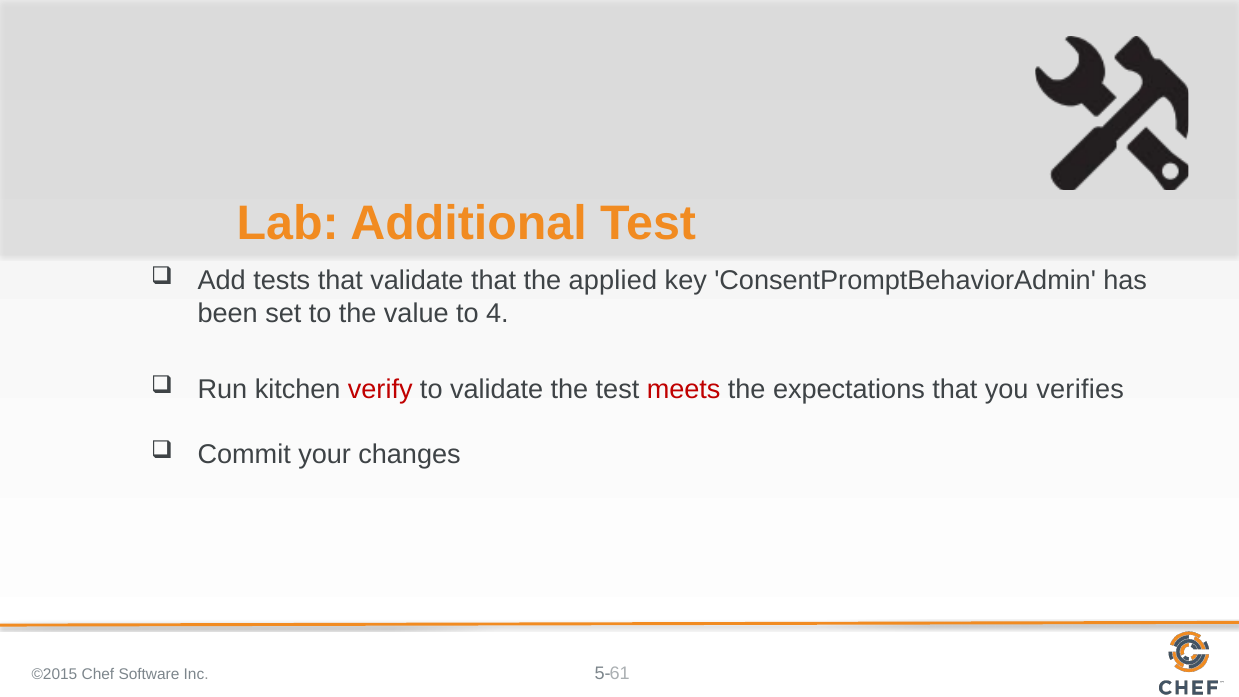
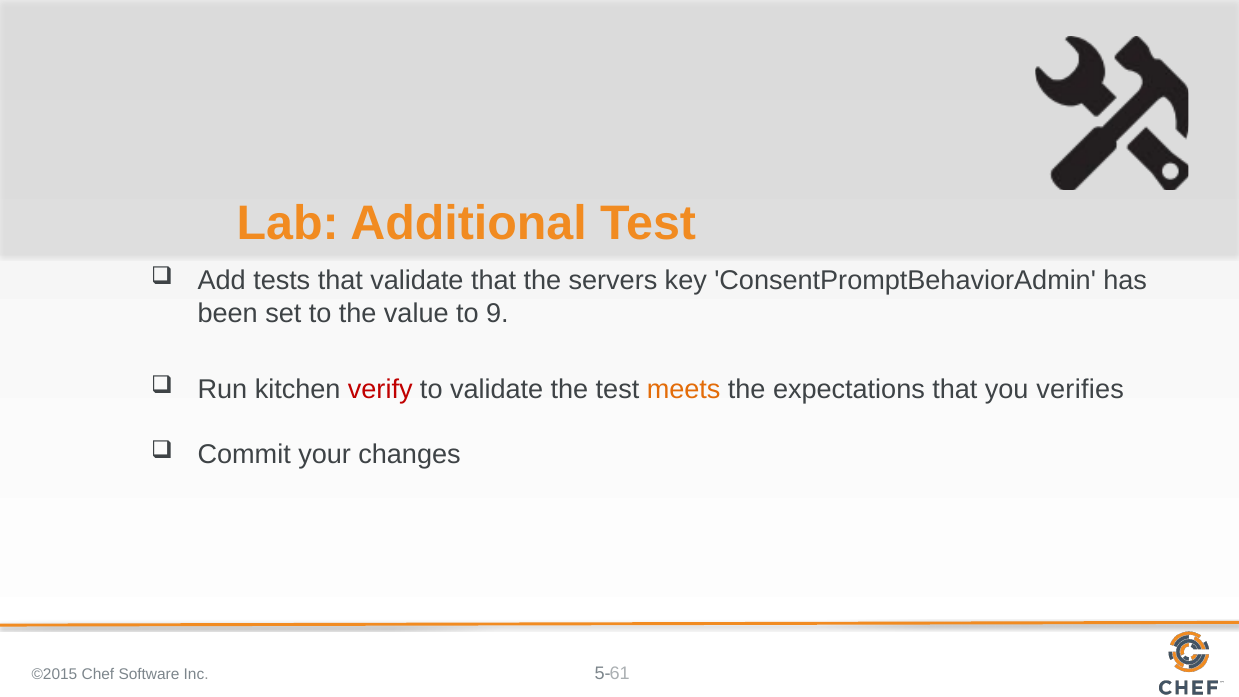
applied: applied -> servers
4: 4 -> 9
meets colour: red -> orange
